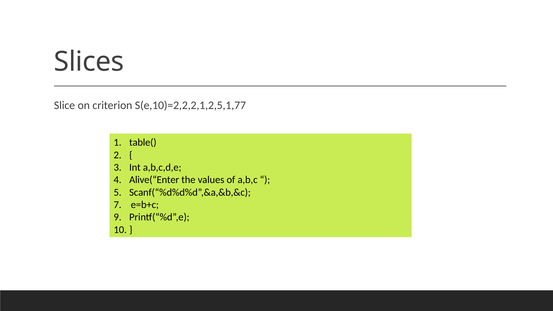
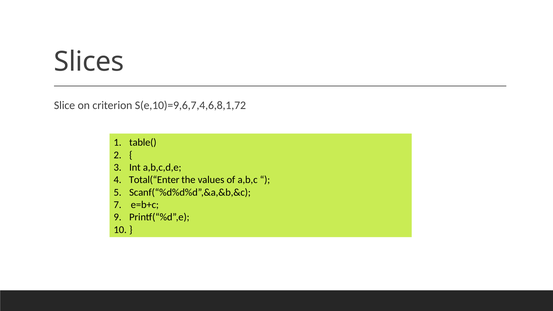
S(e,10)=2,2,2,1,2,5,1,77: S(e,10)=2,2,2,1,2,5,1,77 -> S(e,10)=9,6,7,4,6,8,1,72
Alive(“Enter: Alive(“Enter -> Total(“Enter
